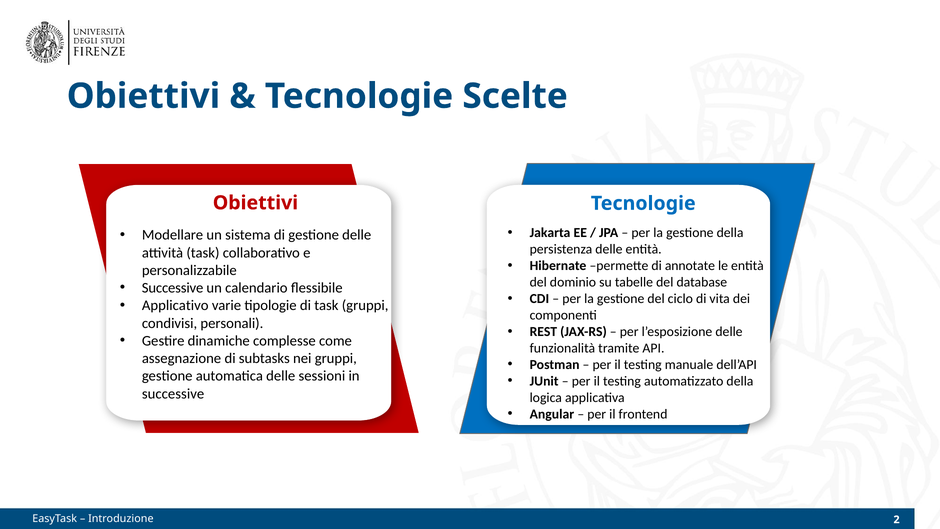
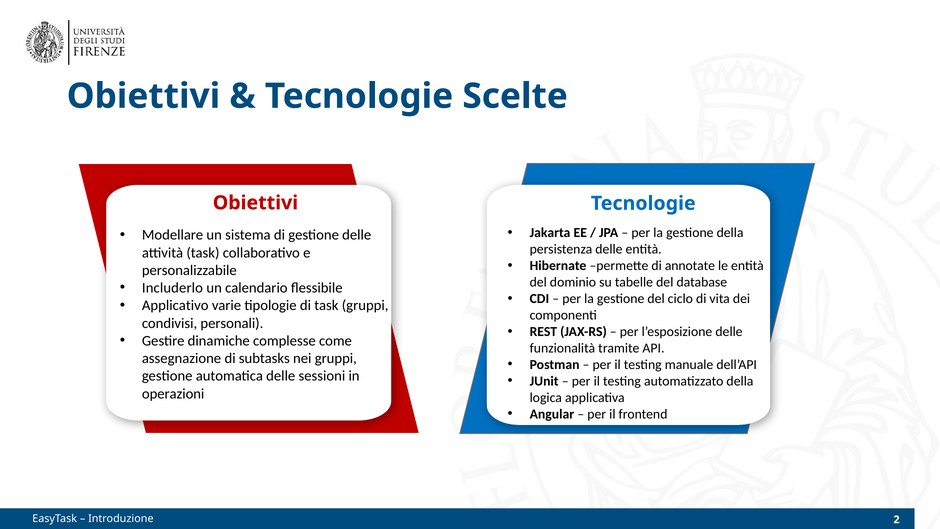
Successive at (173, 288): Successive -> Includerlo
successive at (173, 394): successive -> operazioni
